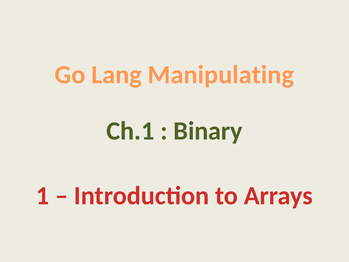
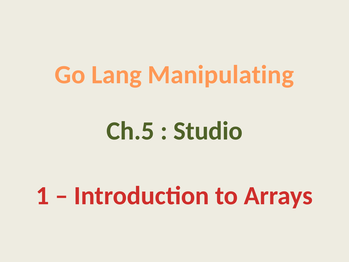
Ch.1: Ch.1 -> Ch.5
Binary: Binary -> Studio
